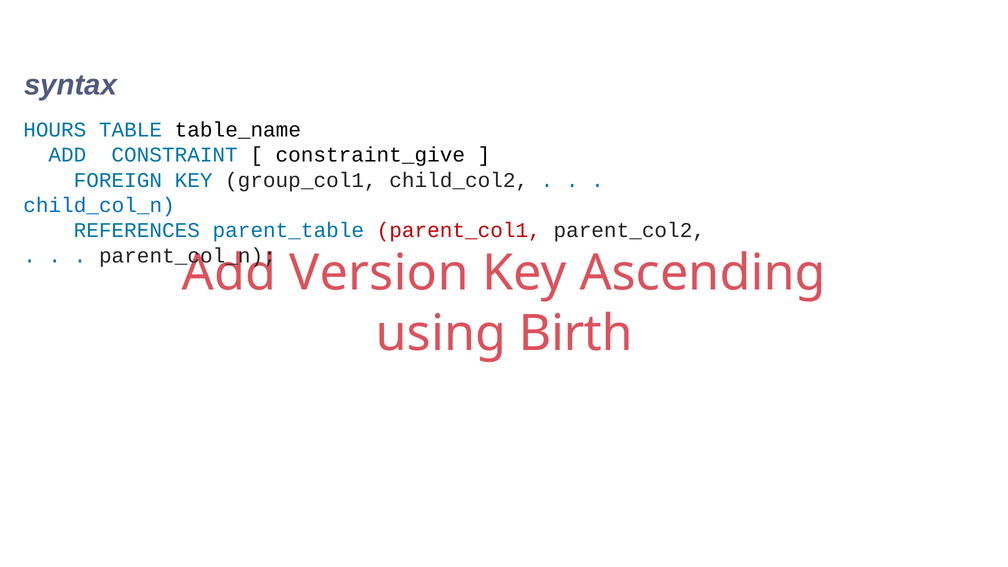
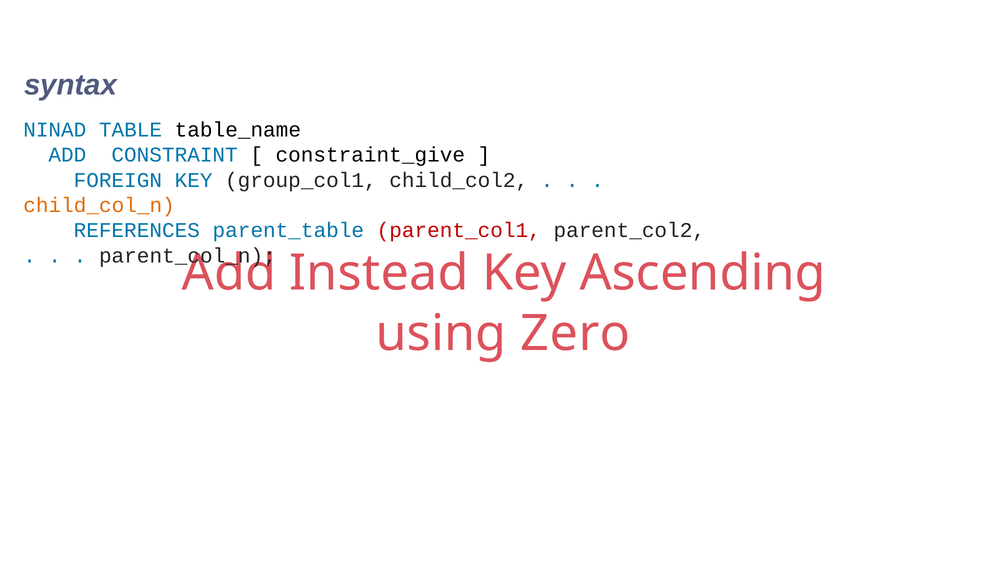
HOURS: HOURS -> NINAD
child_col_n colour: blue -> orange
Version: Version -> Instead
Birth: Birth -> Zero
